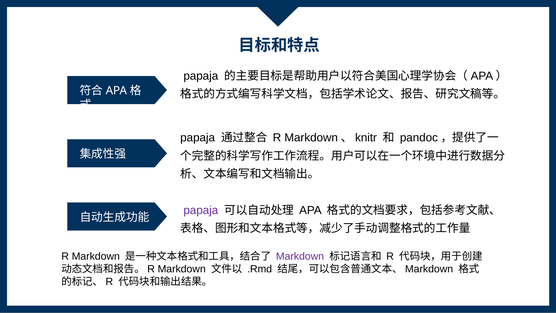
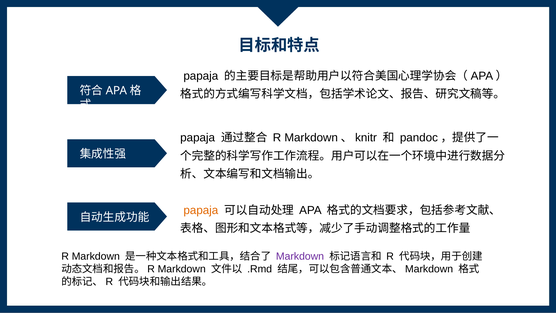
papaja at (201, 210) colour: purple -> orange
